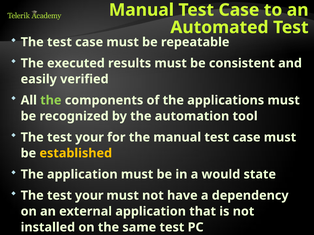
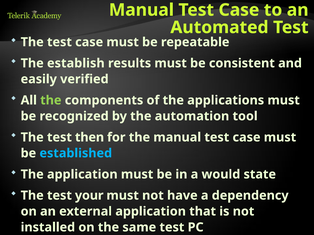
executed: executed -> establish
your at (90, 138): your -> then
established colour: yellow -> light blue
